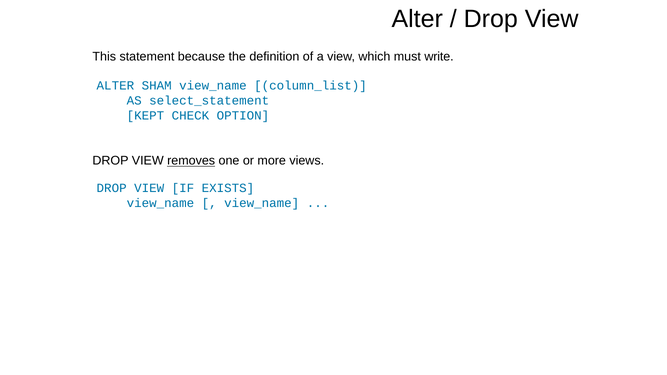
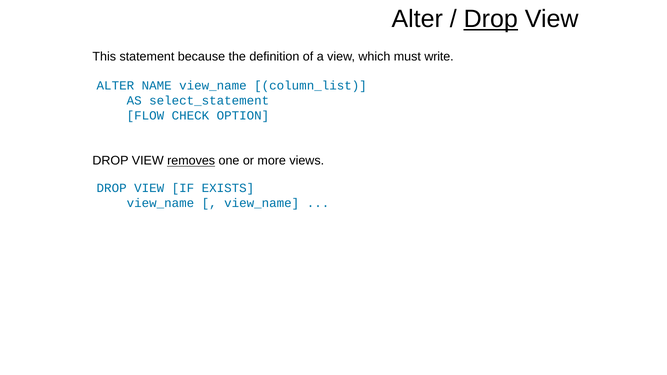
Drop at (491, 19) underline: none -> present
SHAM: SHAM -> NAME
KEPT: KEPT -> FLOW
